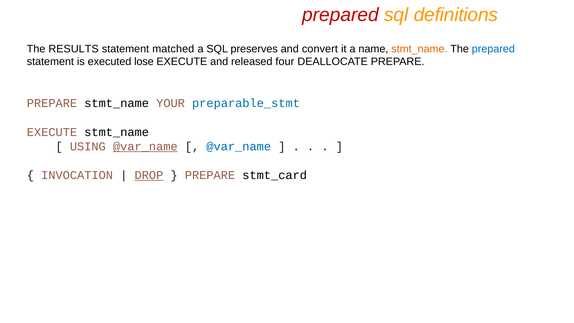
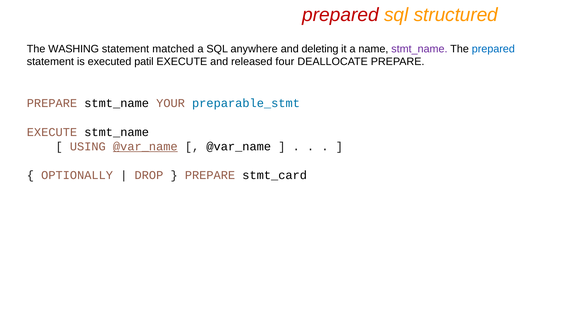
definitions: definitions -> structured
RESULTS: RESULTS -> WASHING
preserves: preserves -> anywhere
convert: convert -> deleting
stmt_name at (419, 49) colour: orange -> purple
lose: lose -> patil
@var_name at (239, 146) colour: blue -> black
INVOCATION: INVOCATION -> OPTIONALLY
DROP underline: present -> none
